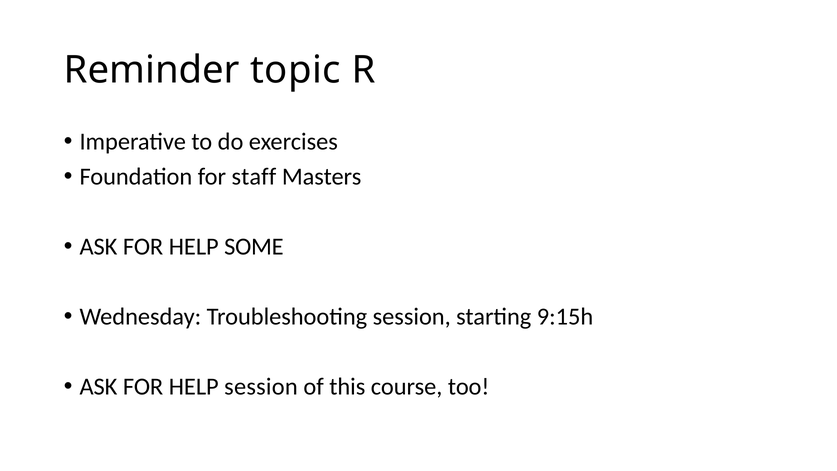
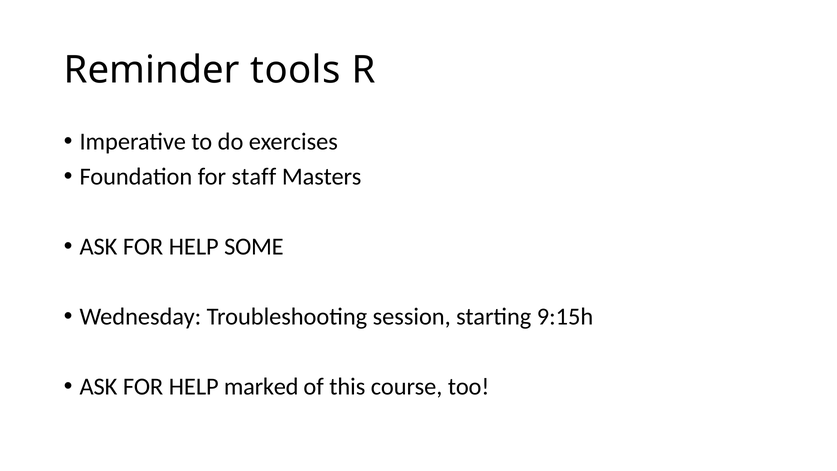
topic: topic -> tools
HELP session: session -> marked
